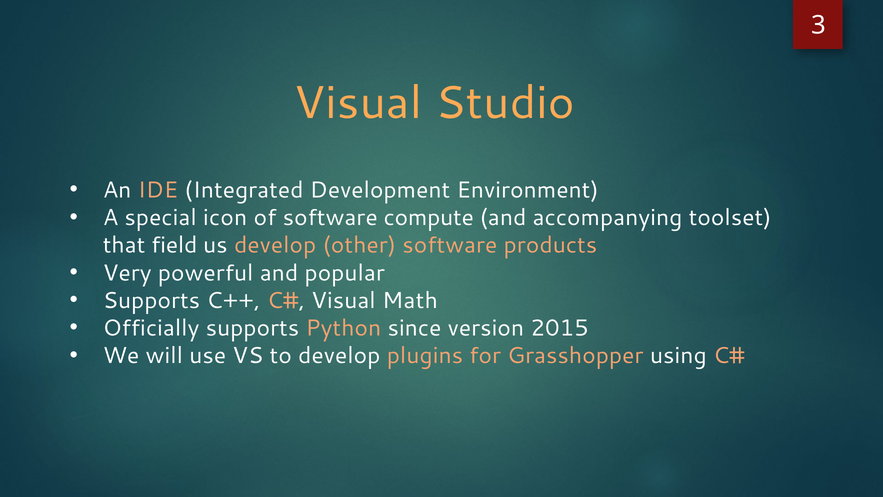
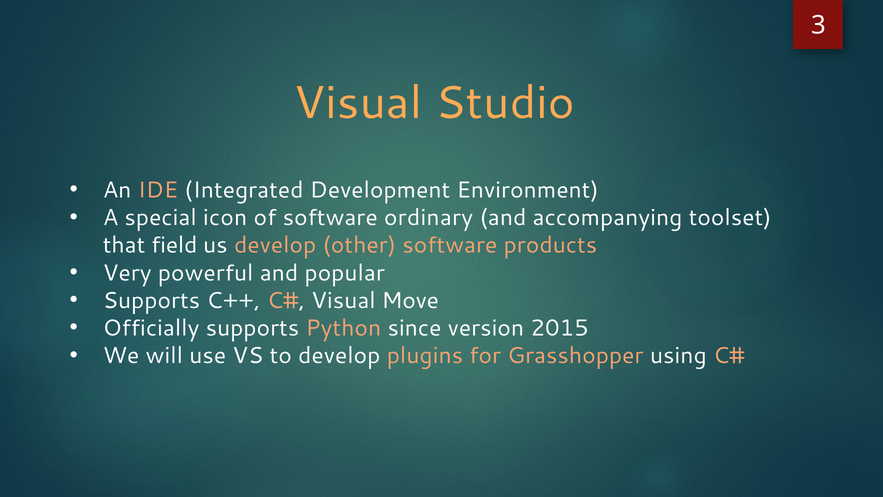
compute: compute -> ordinary
Math: Math -> Move
